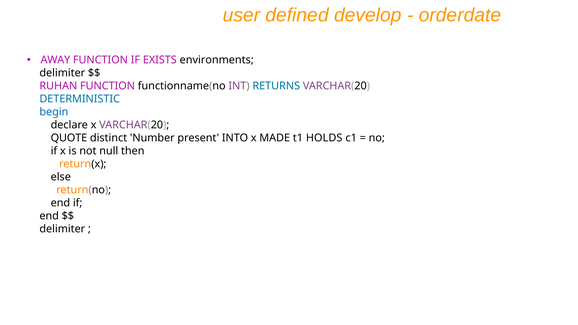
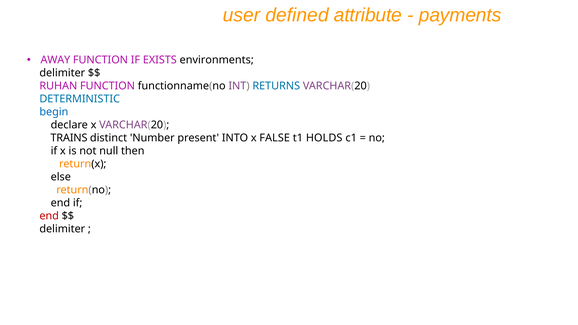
develop: develop -> attribute
orderdate: orderdate -> payments
QUOTE: QUOTE -> TRAINS
MADE: MADE -> FALSE
end at (49, 216) colour: black -> red
